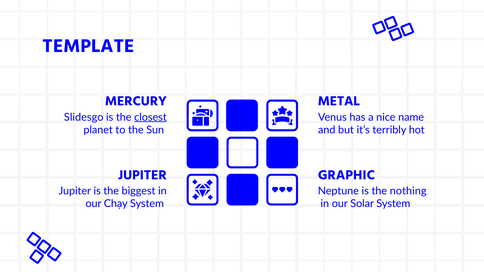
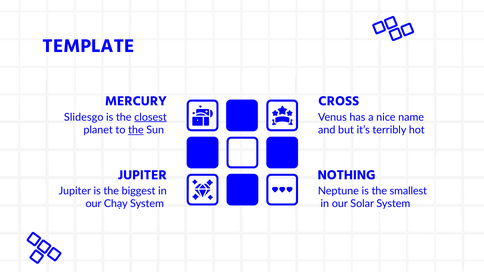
METAL: METAL -> CROSS
the at (136, 130) underline: none -> present
GRAPHIC: GRAPHIC -> NOTHING
nothing: nothing -> smallest
